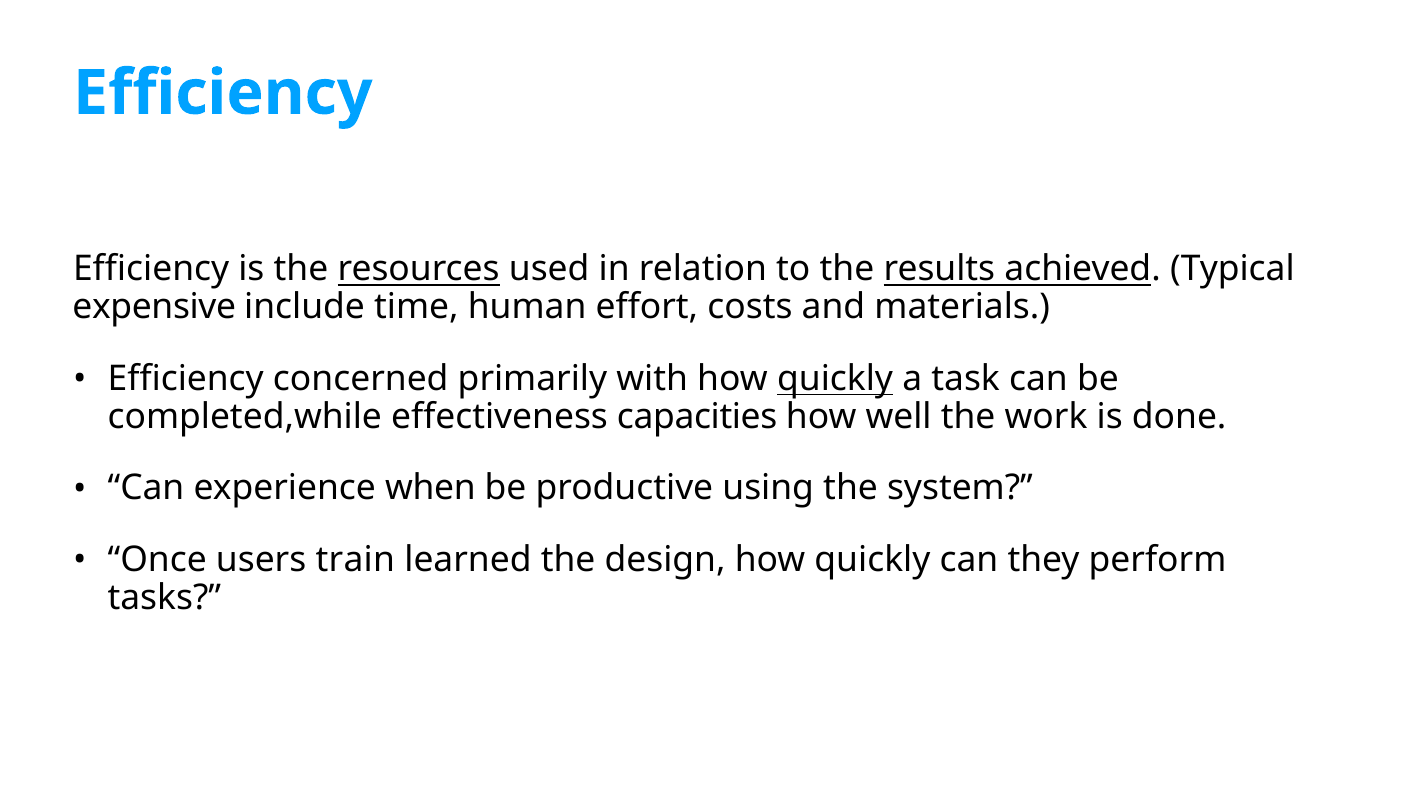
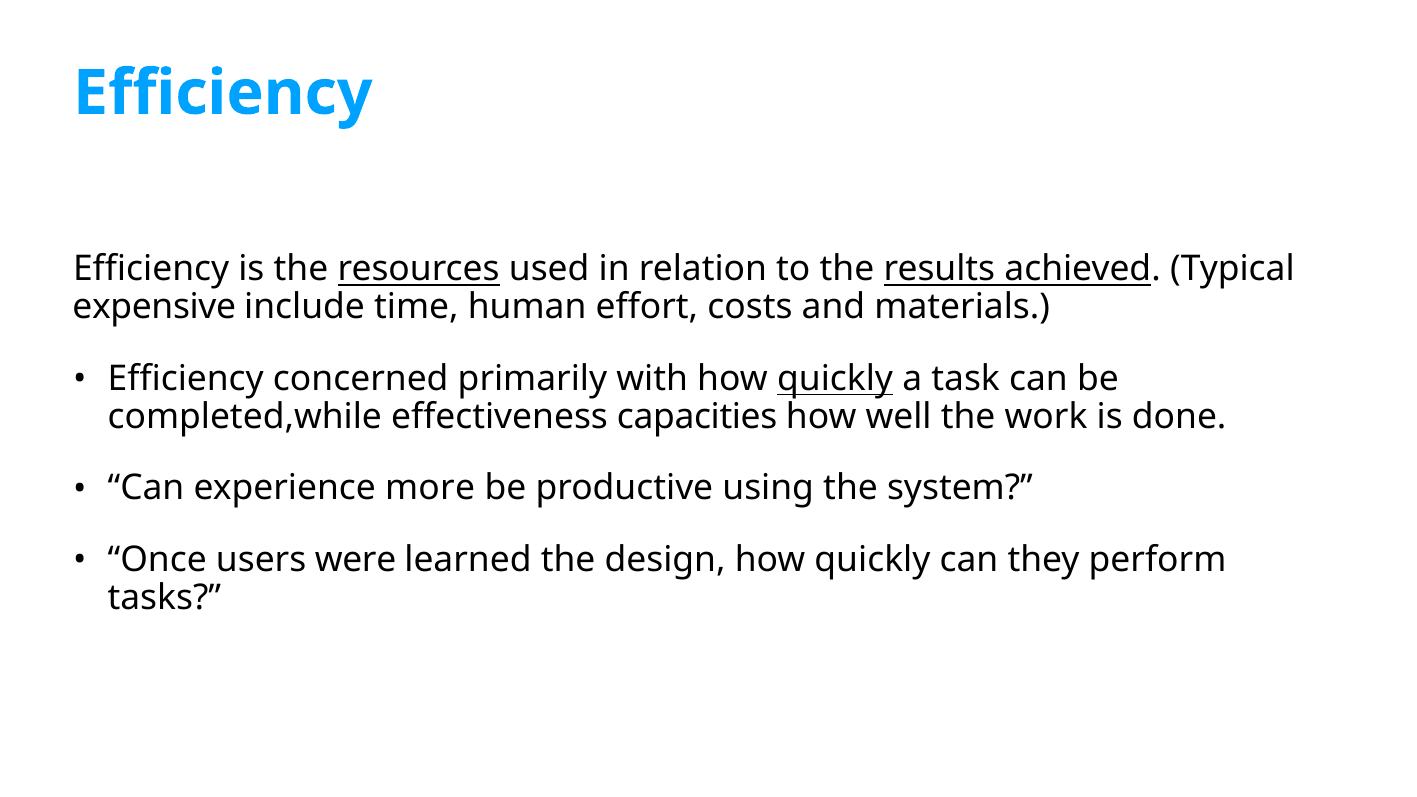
when: when -> more
train: train -> were
